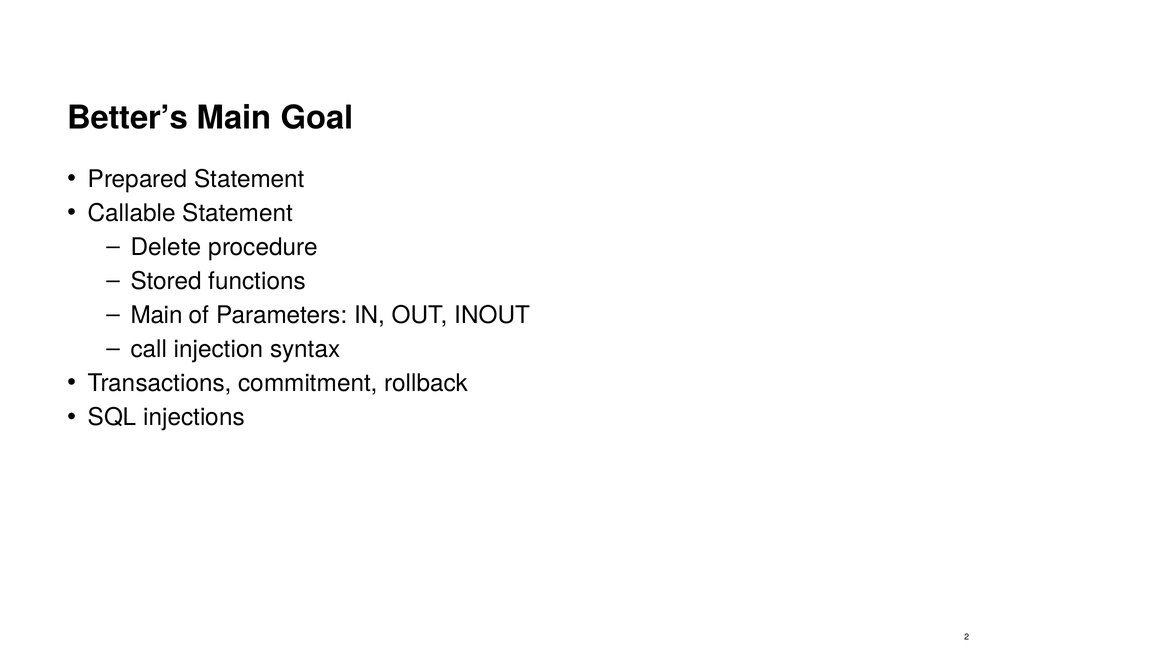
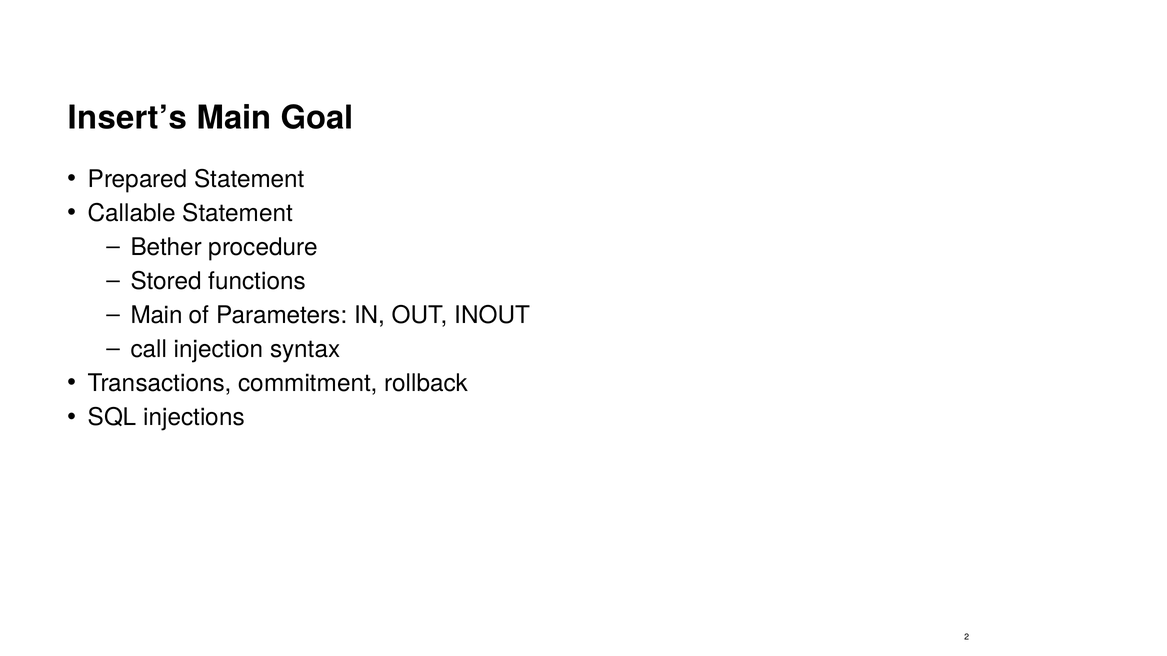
Better’s: Better’s -> Insert’s
Delete: Delete -> Bether
